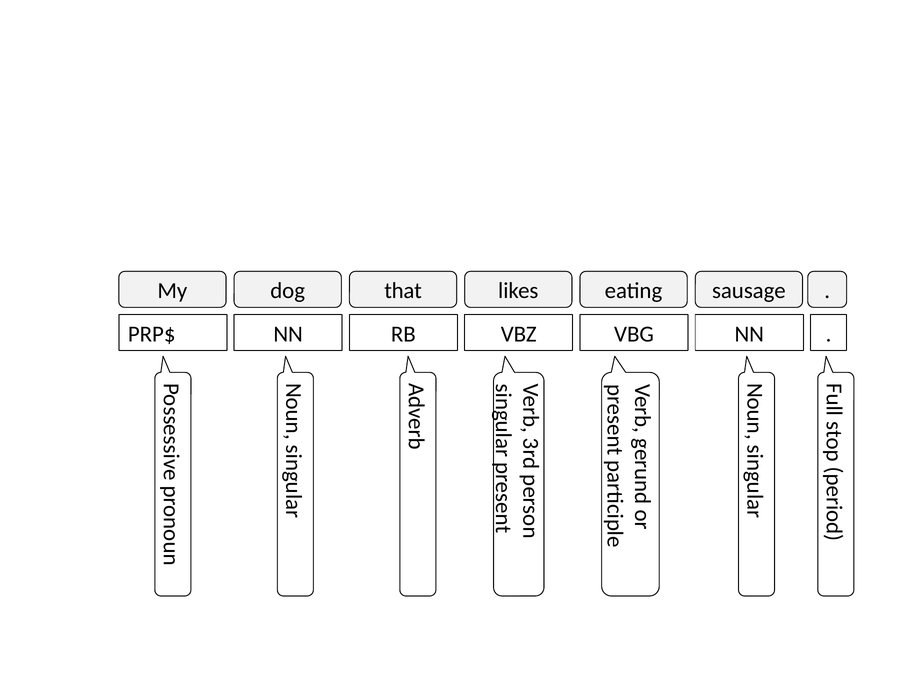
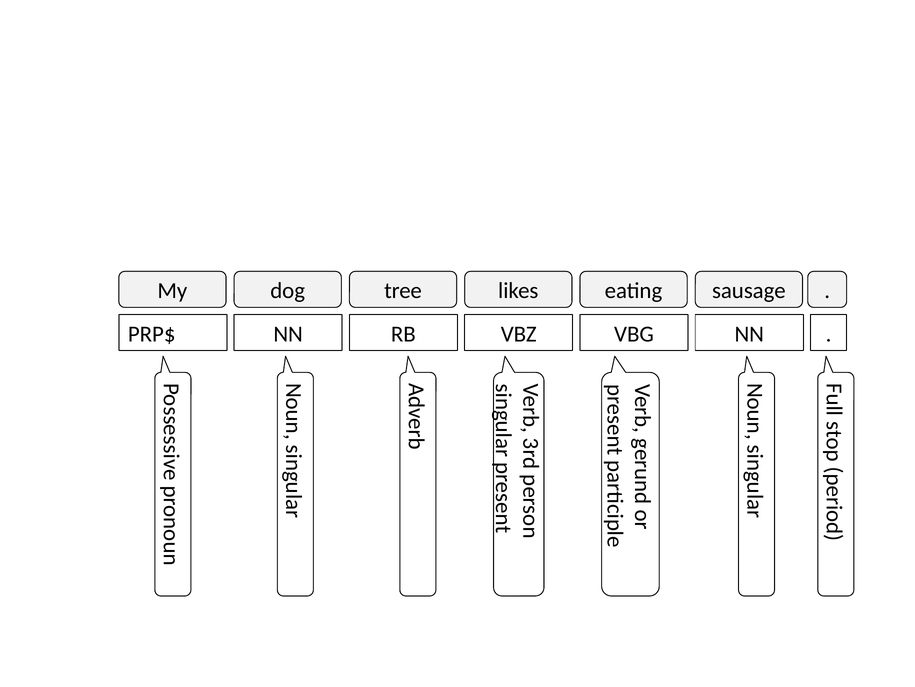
that: that -> tree
